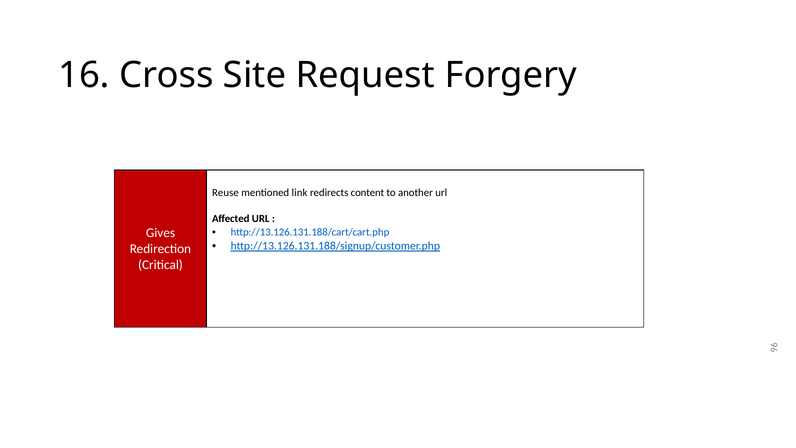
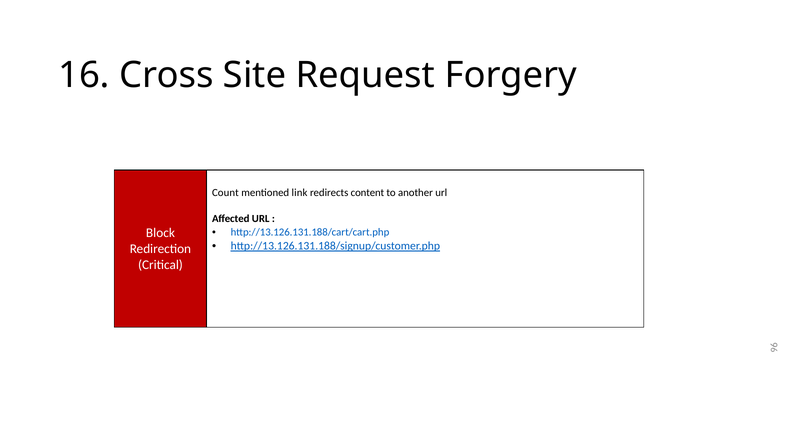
Reuse: Reuse -> Count
Gives: Gives -> Block
